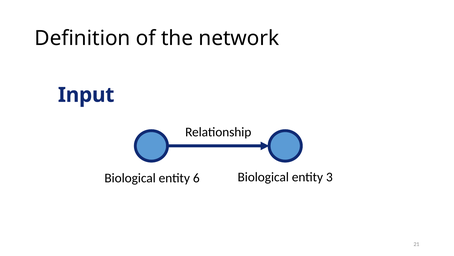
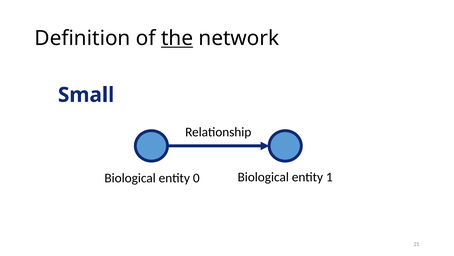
the underline: none -> present
Input: Input -> Small
6: 6 -> 0
3: 3 -> 1
